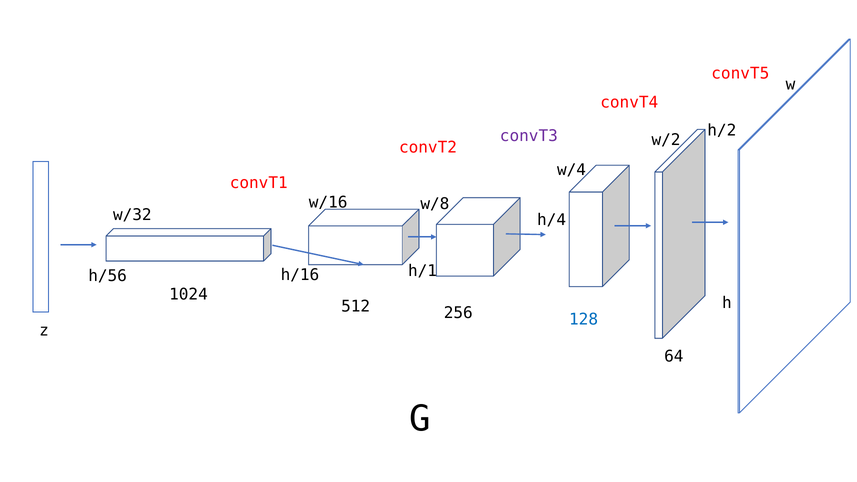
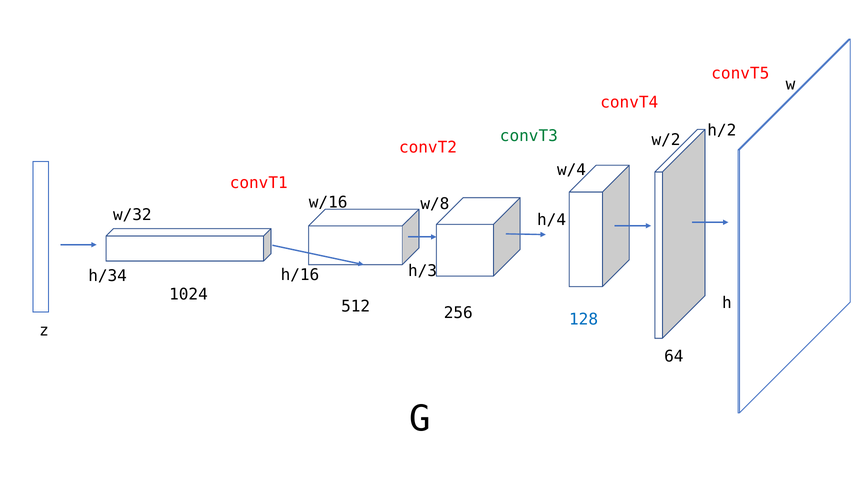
convT3 colour: purple -> green
h/1: h/1 -> h/3
h/56: h/56 -> h/34
